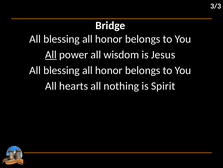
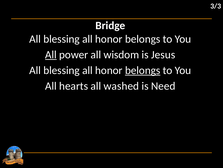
belongs at (143, 70) underline: none -> present
nothing: nothing -> washed
Spirit: Spirit -> Need
